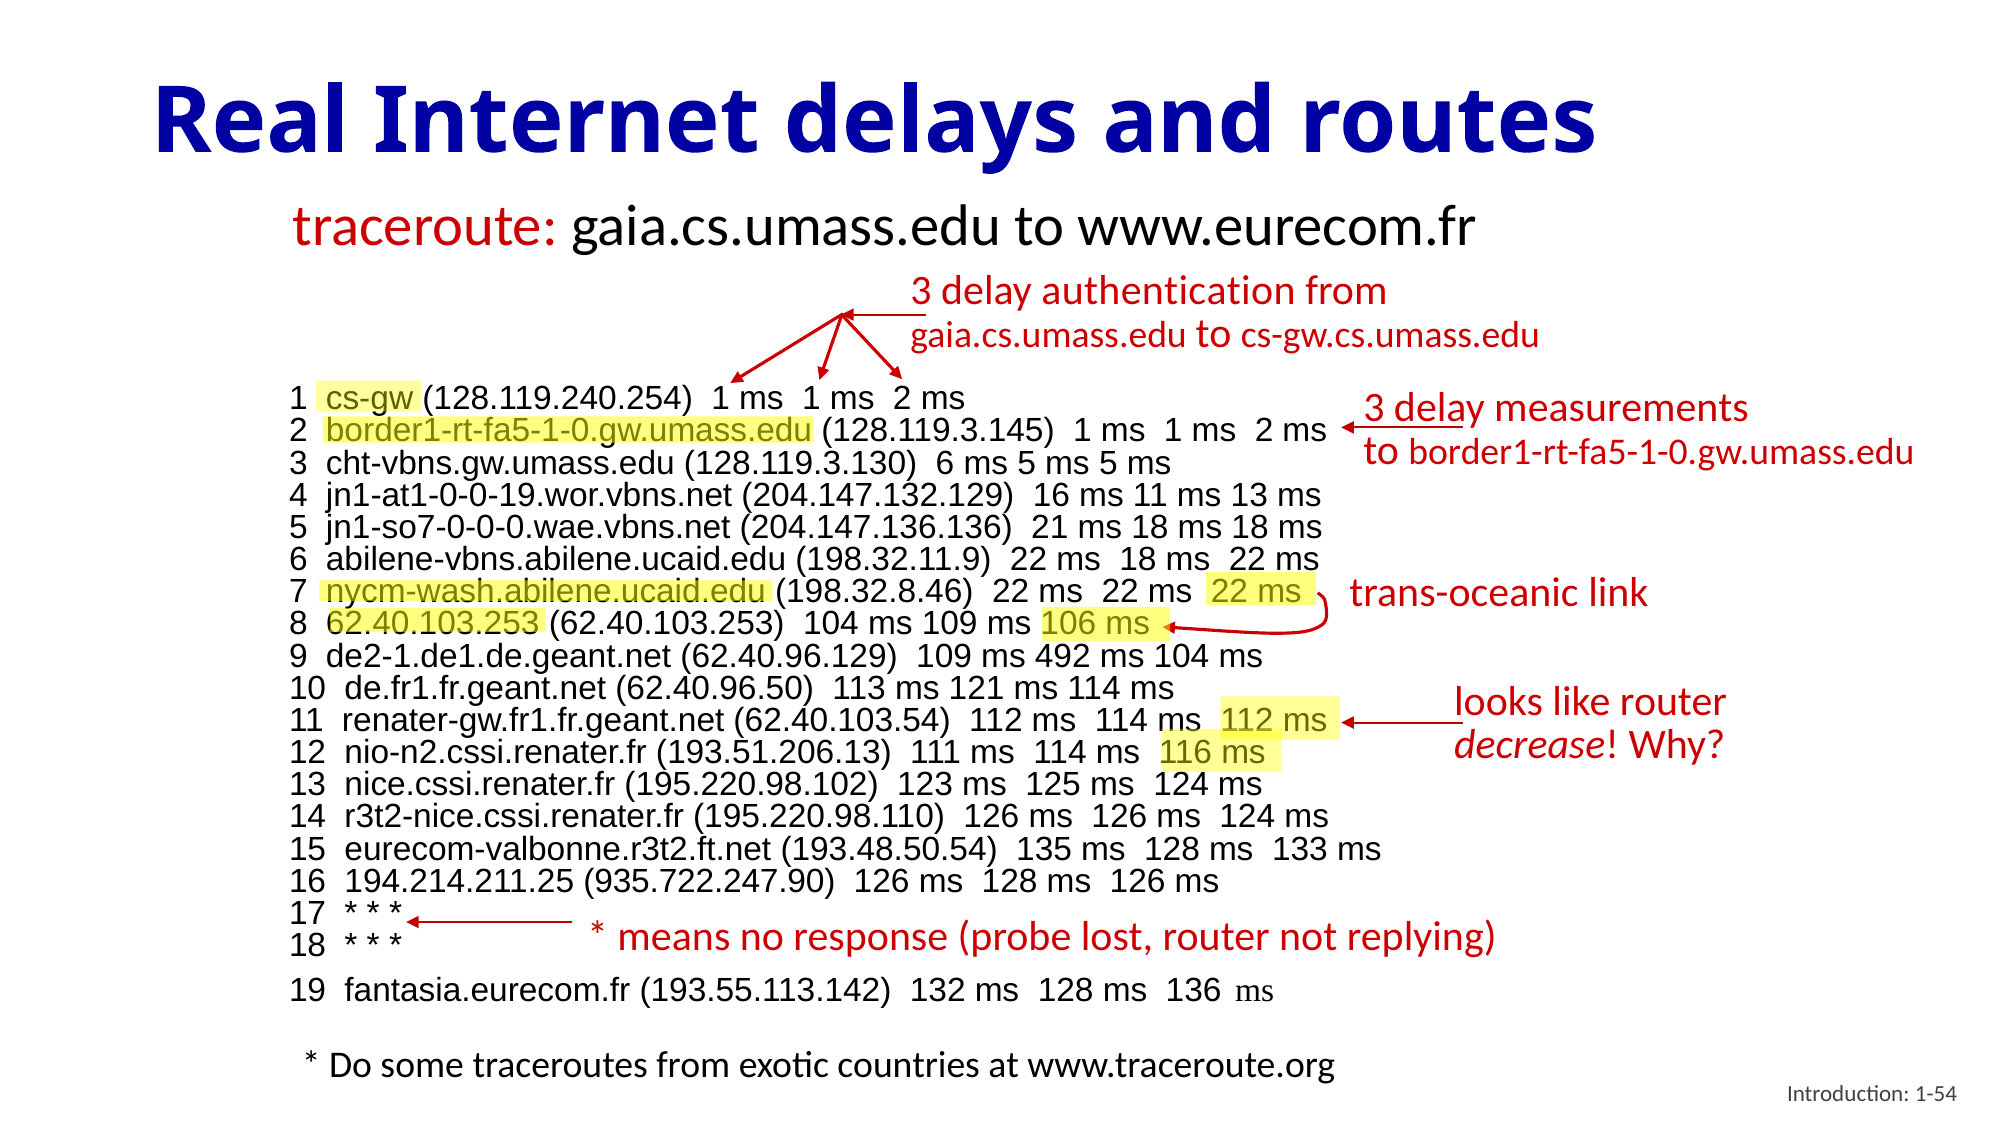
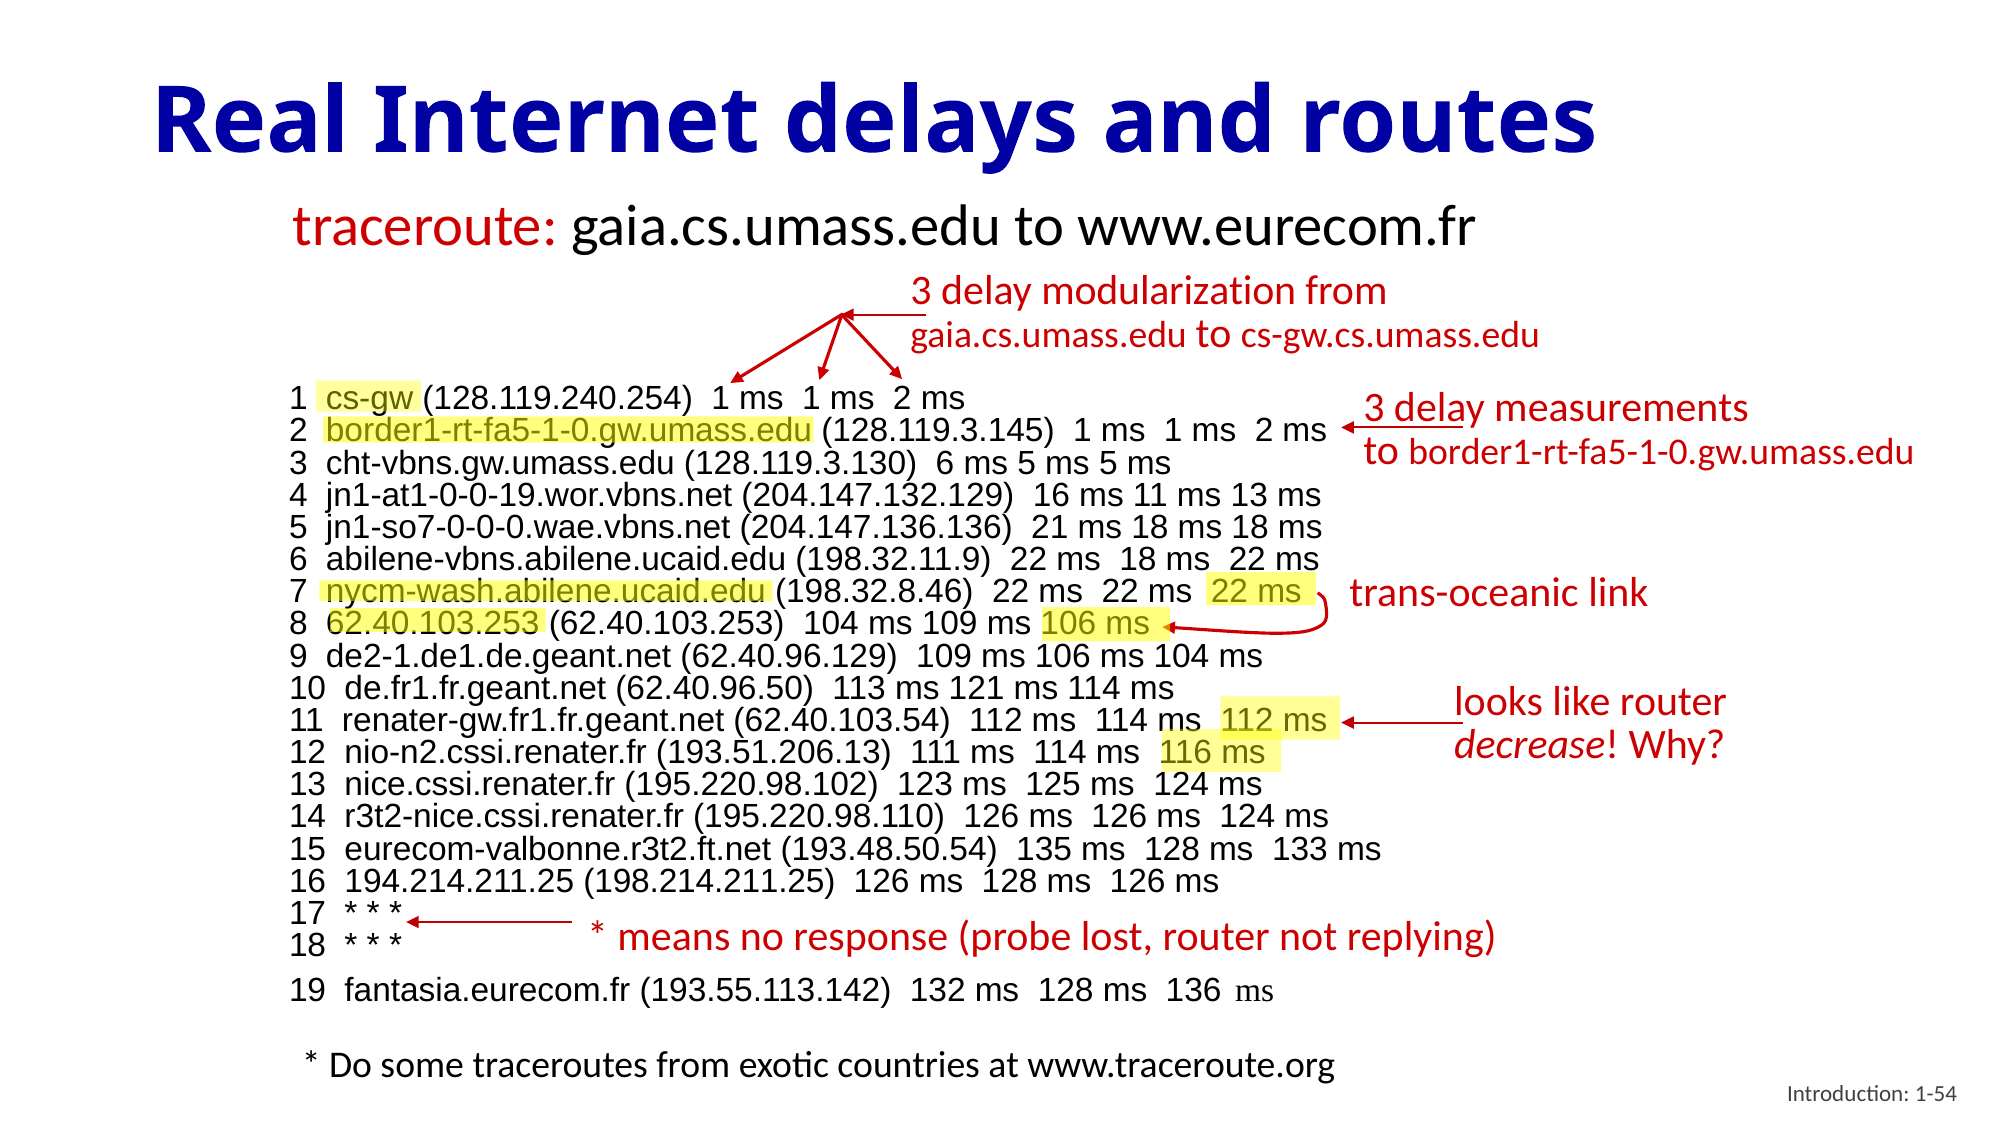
authentication: authentication -> modularization
62.40.96.129 109 ms 492: 492 -> 106
935.722.247.90: 935.722.247.90 -> 198.214.211.25
